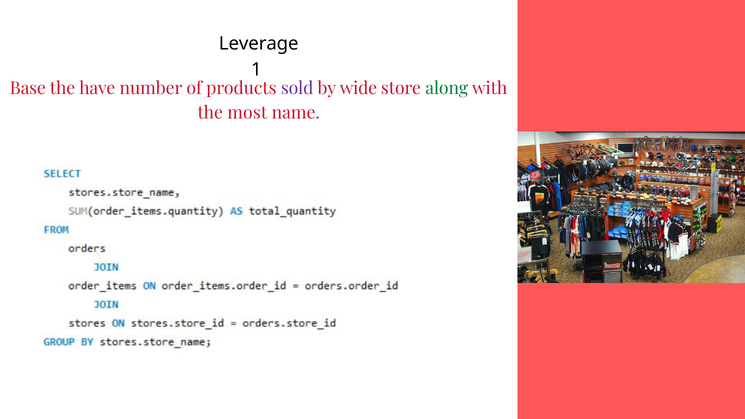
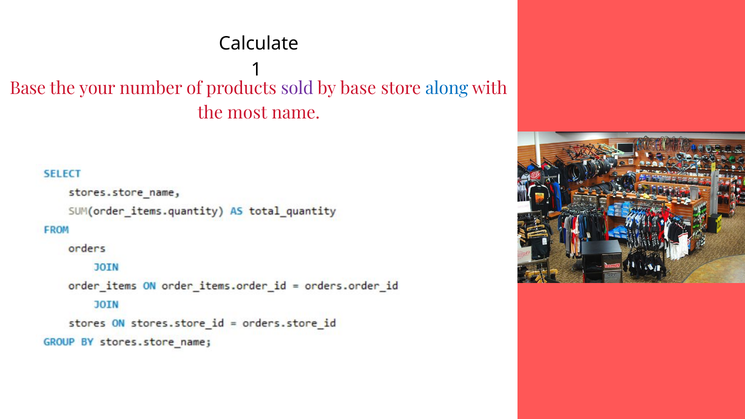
Leverage: Leverage -> Calculate
have: have -> your
by wide: wide -> base
along colour: green -> blue
